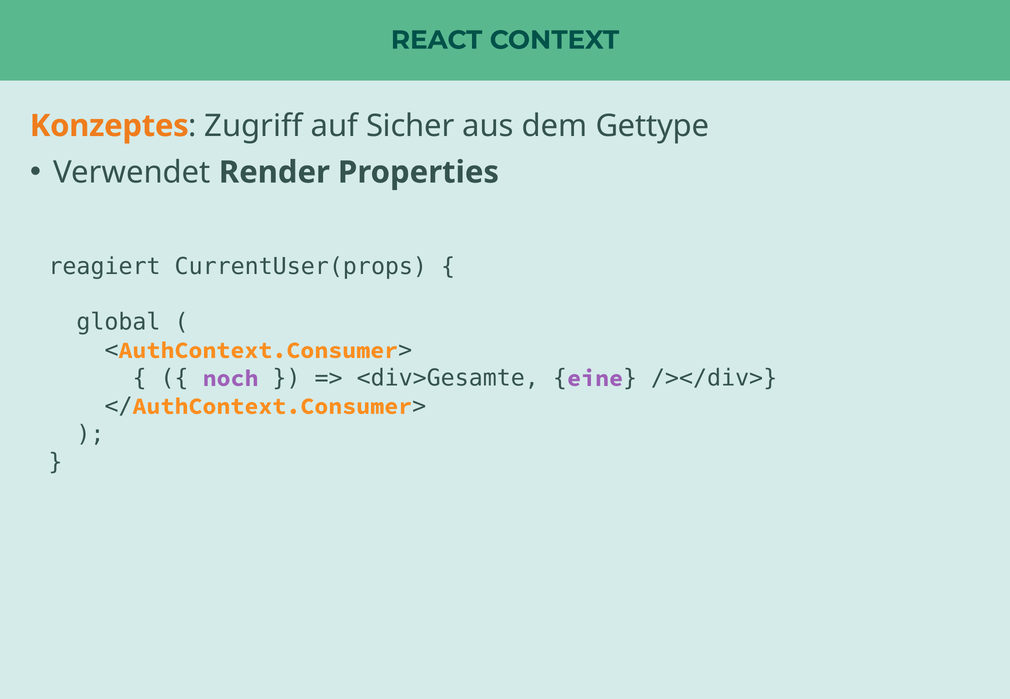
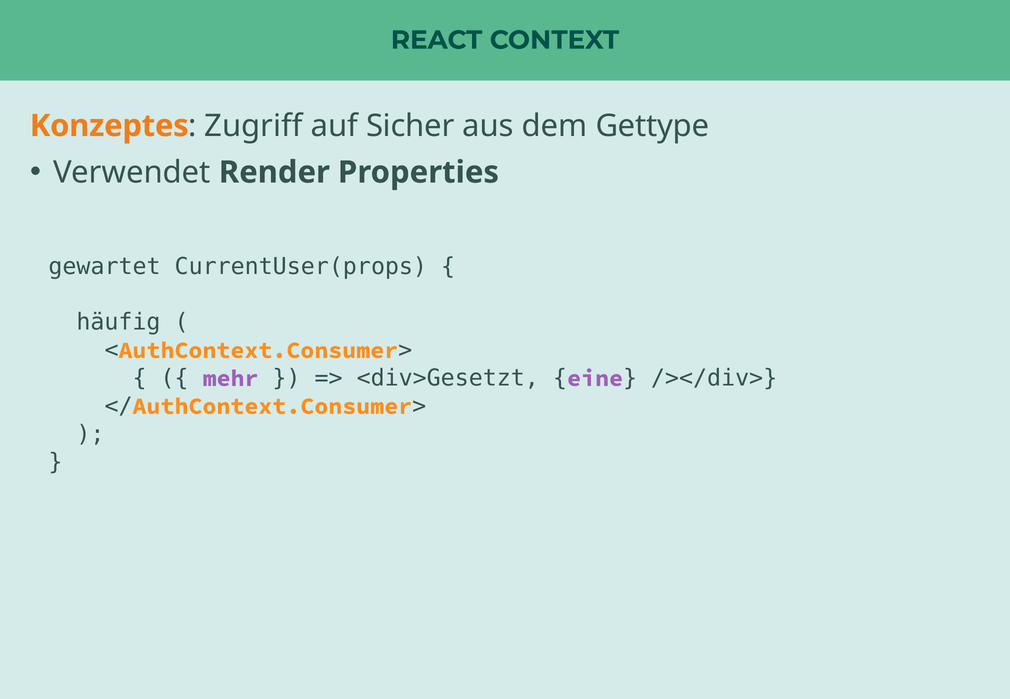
reagiert: reagiert -> gewartet
global: global -> häufig
noch: noch -> mehr
<div>Gesamte: <div>Gesamte -> <div>Gesetzt
